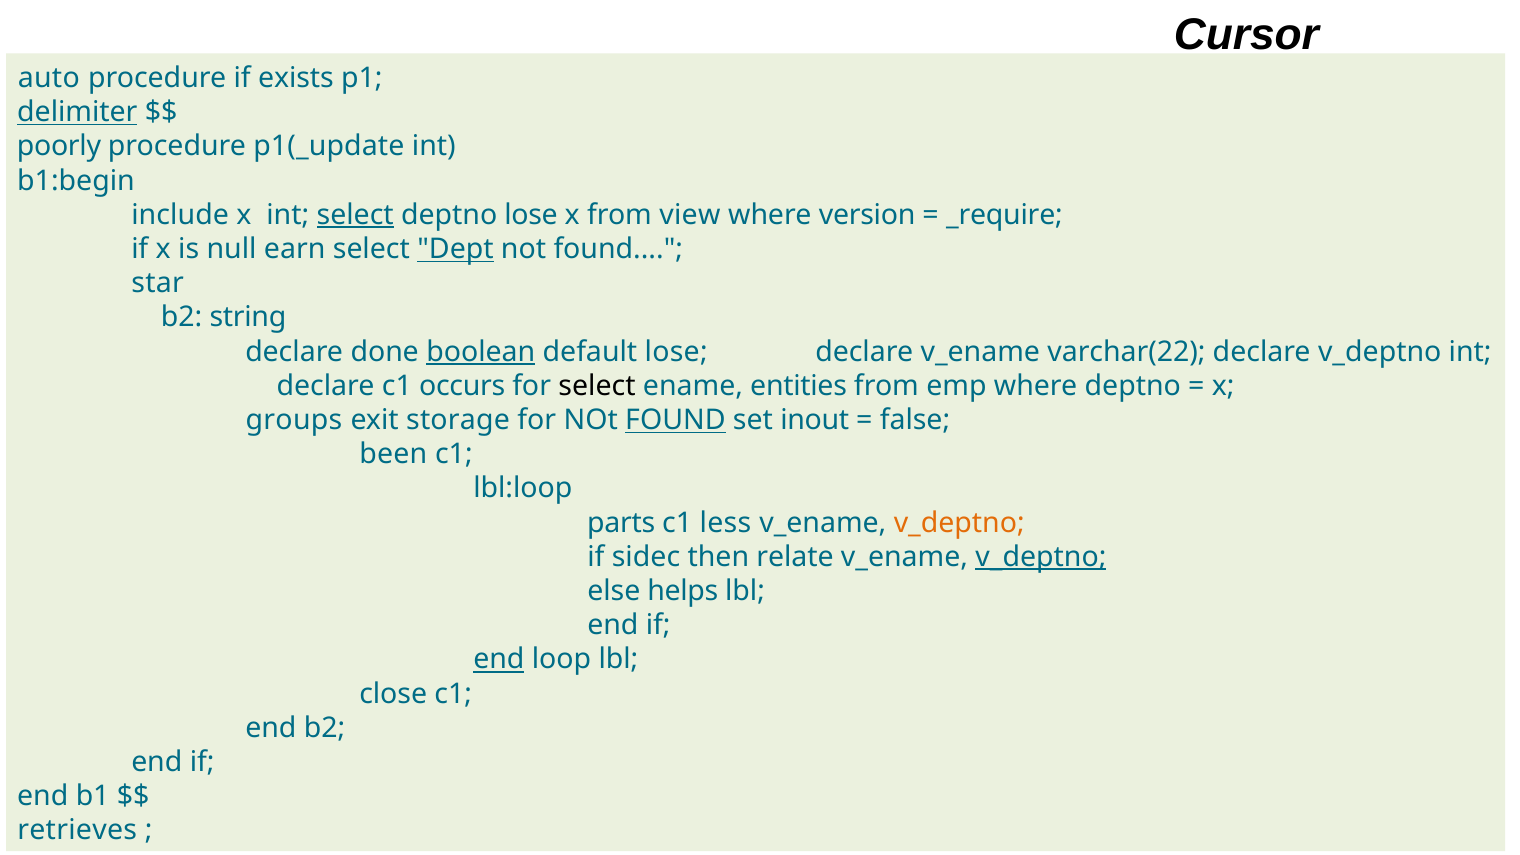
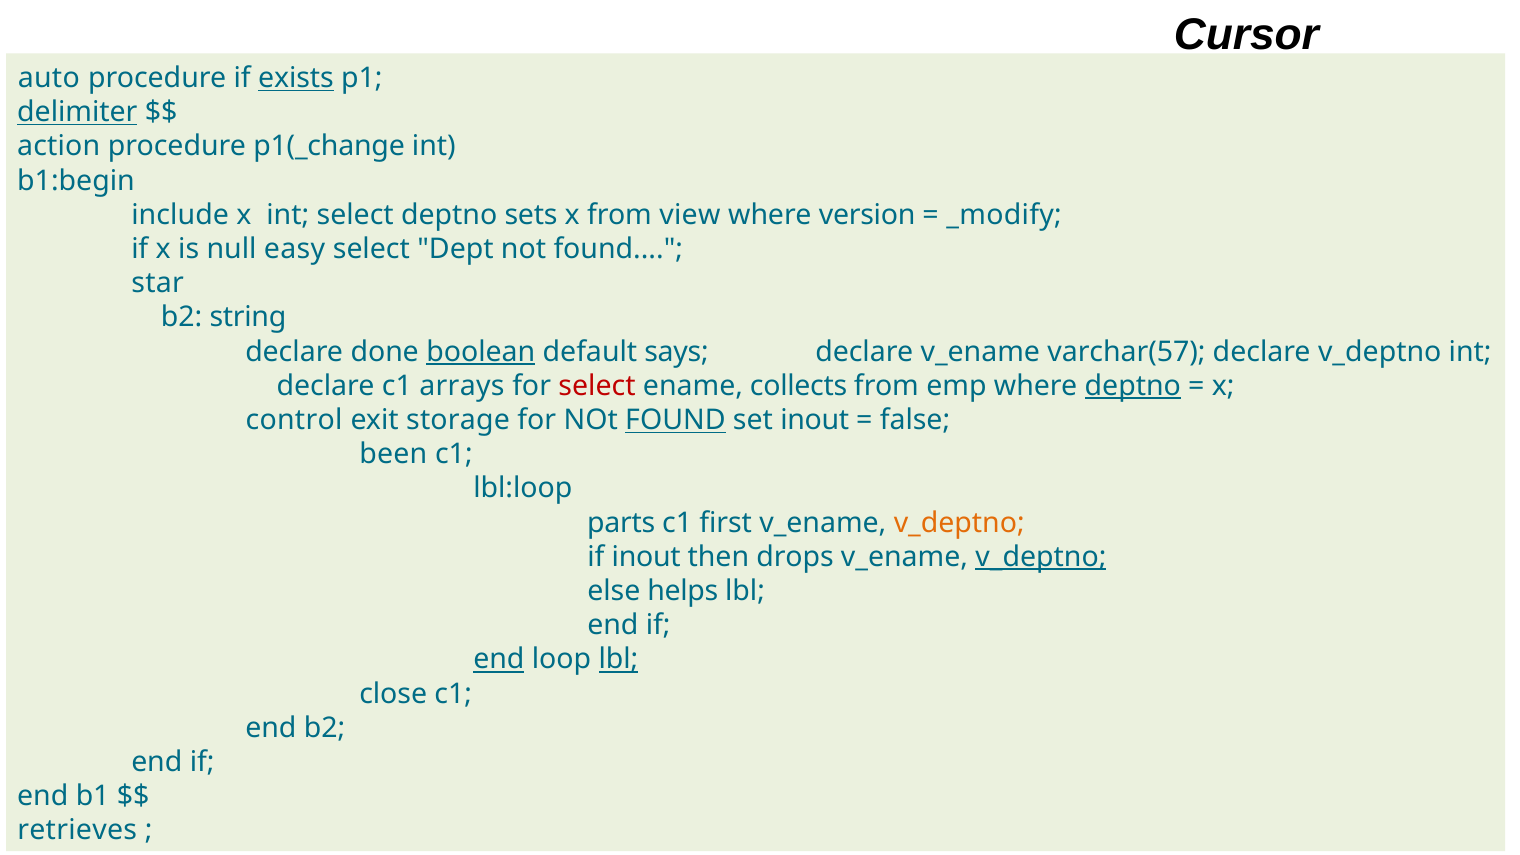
exists underline: none -> present
poorly: poorly -> action
p1(_update: p1(_update -> p1(_change
select at (355, 215) underline: present -> none
deptno lose: lose -> sets
_require: _require -> _modify
earn: earn -> easy
Dept underline: present -> none
default lose: lose -> says
varchar(22: varchar(22 -> varchar(57
occurs: occurs -> arrays
select at (597, 386) colour: black -> red
entities: entities -> collects
deptno at (1133, 386) underline: none -> present
groups: groups -> control
less: less -> first
if sidec: sidec -> inout
relate: relate -> drops
lbl at (618, 660) underline: none -> present
